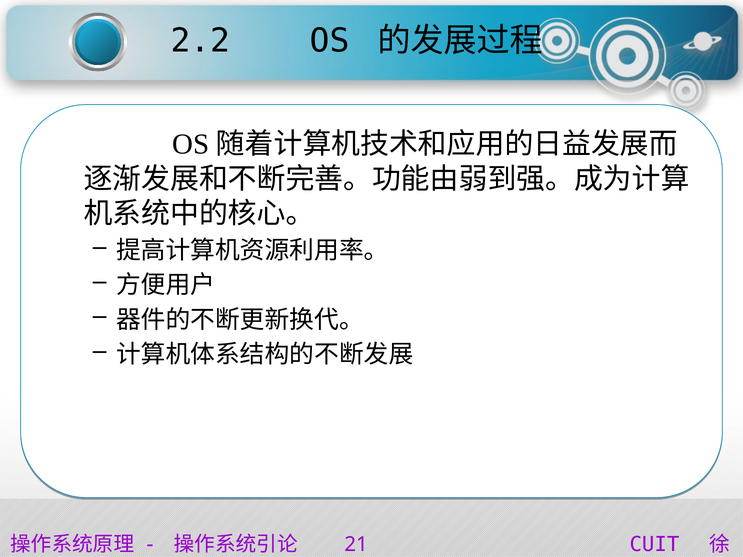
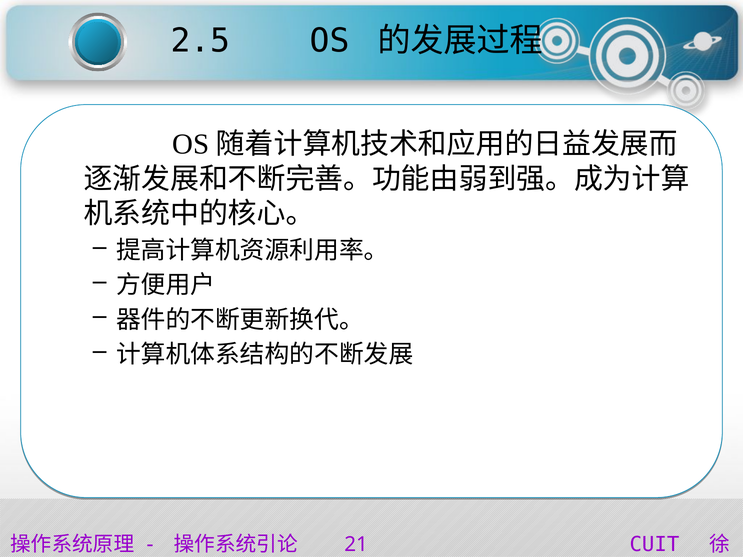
2.2: 2.2 -> 2.5
